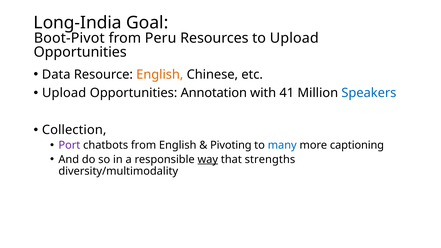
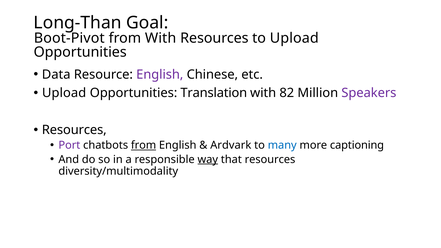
Long-India: Long-India -> Long-Than
from Peru: Peru -> With
English at (160, 75) colour: orange -> purple
Annotation: Annotation -> Translation
41: 41 -> 82
Speakers colour: blue -> purple
Collection at (74, 130): Collection -> Resources
from at (144, 145) underline: none -> present
Pivoting: Pivoting -> Ardvark
that strengths: strengths -> resources
